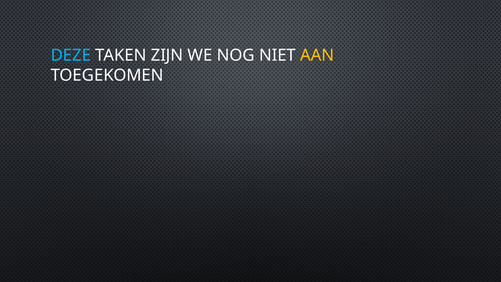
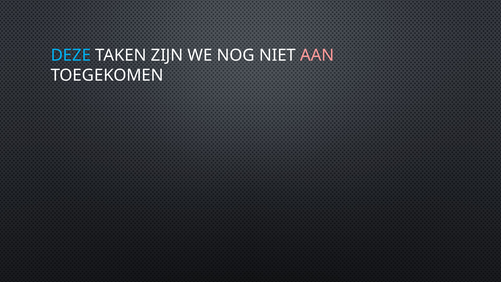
AAN colour: yellow -> pink
